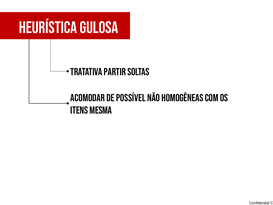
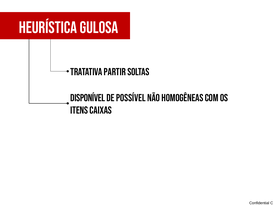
Acomodar: Acomodar -> Disponível
mesma: mesma -> caixas
